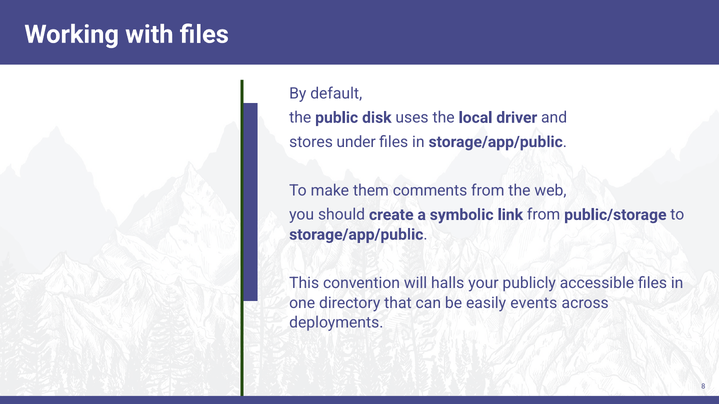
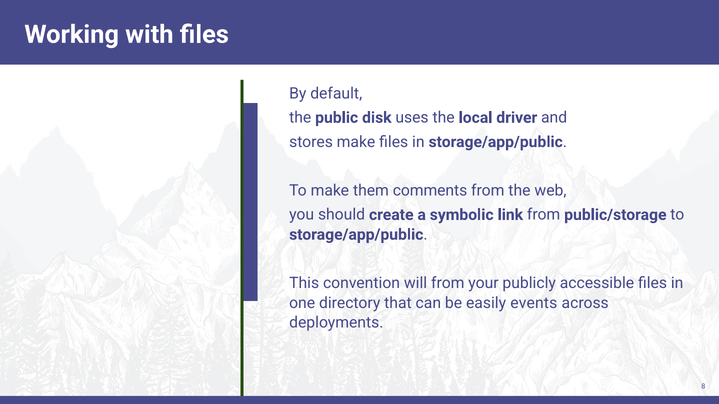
stores under: under -> make
will halls: halls -> from
